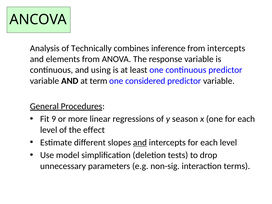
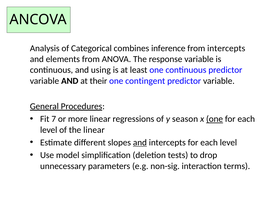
Technically: Technically -> Categorical
term: term -> their
considered: considered -> contingent
9: 9 -> 7
one at (215, 119) underline: none -> present
the effect: effect -> linear
